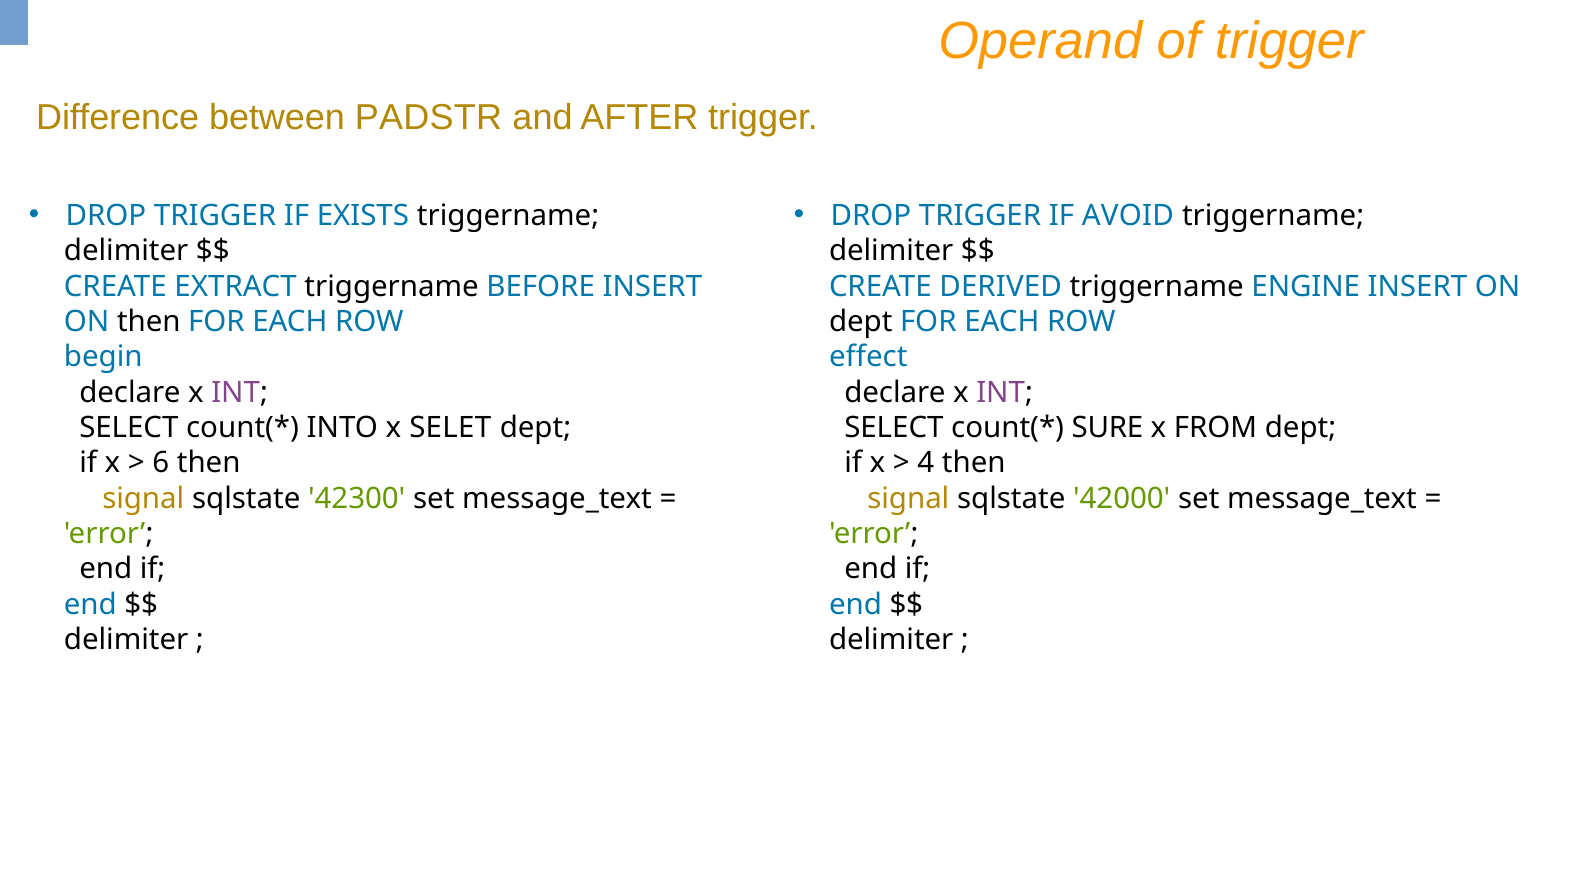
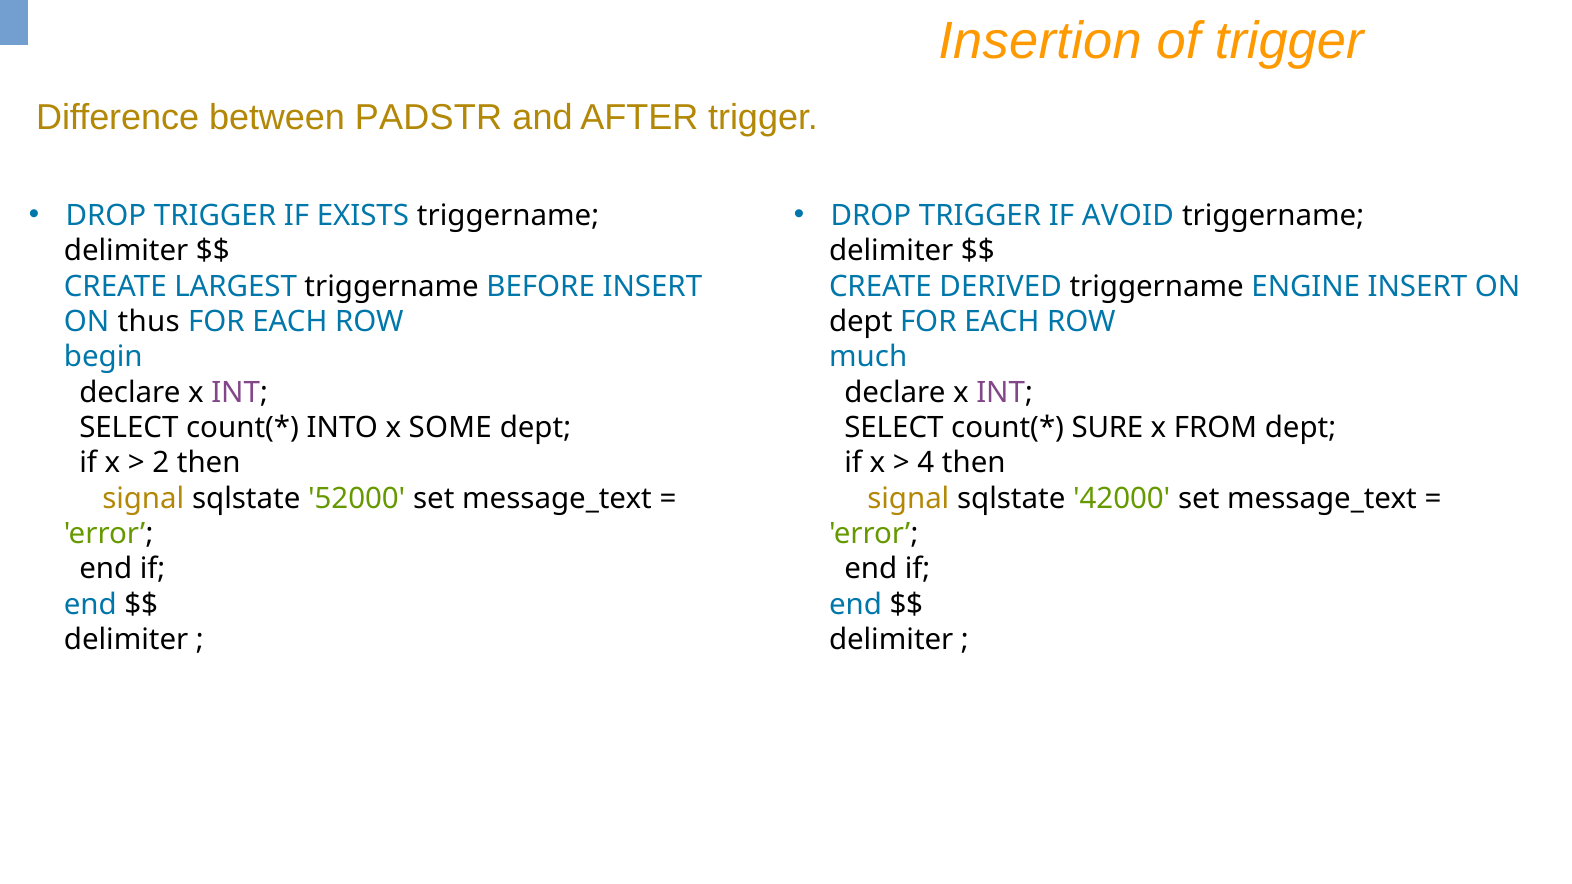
Operand: Operand -> Insertion
EXTRACT: EXTRACT -> LARGEST
ON then: then -> thus
effect: effect -> much
SELET: SELET -> SOME
6: 6 -> 2
42300: 42300 -> 52000
